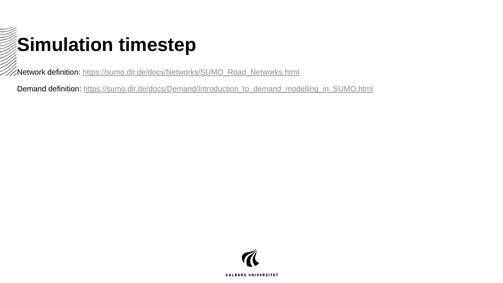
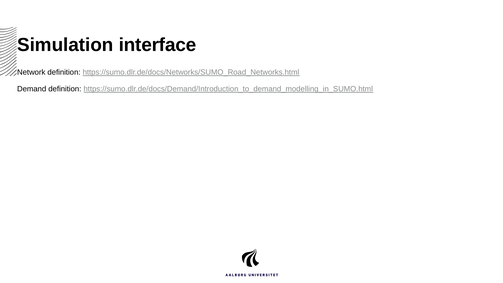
timestep: timestep -> interface
